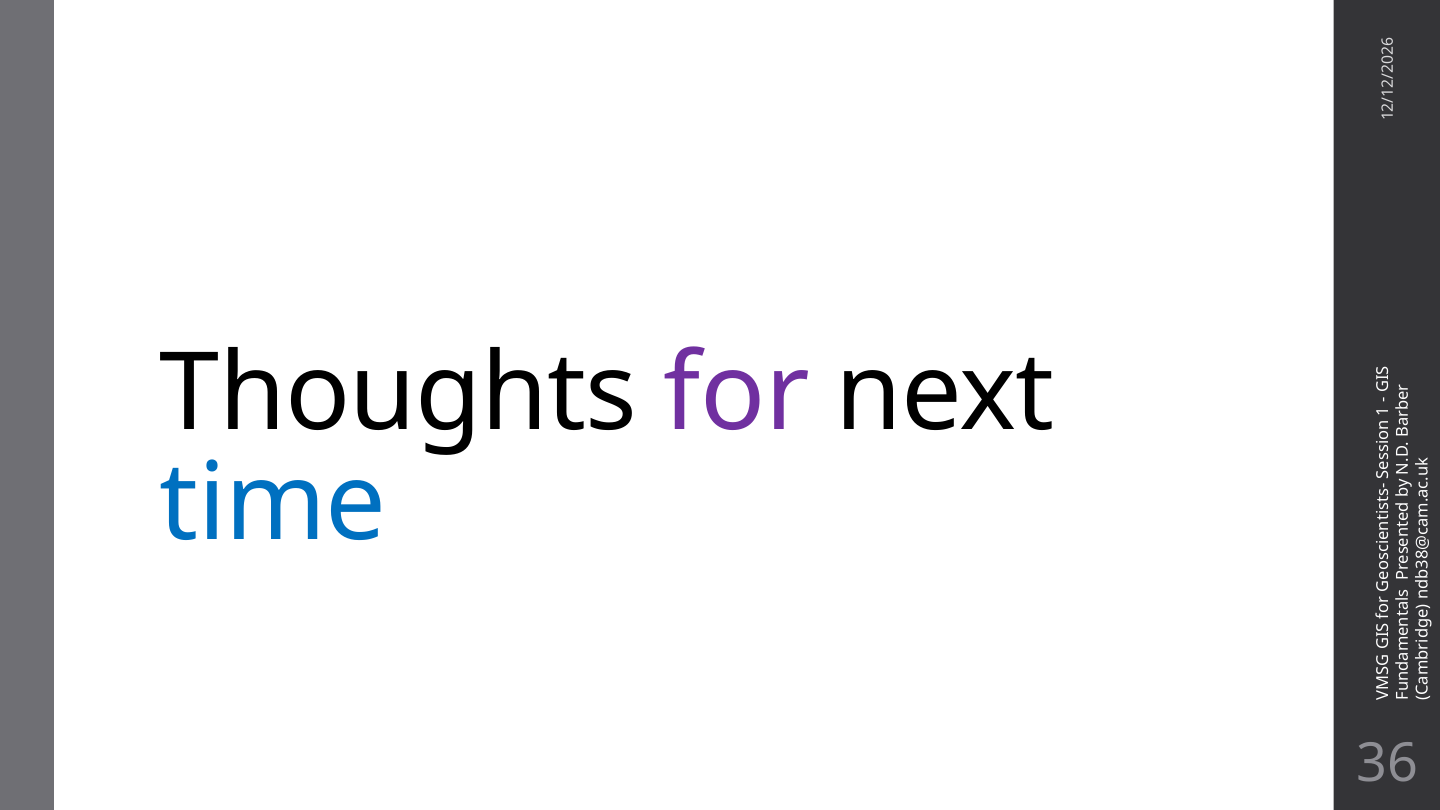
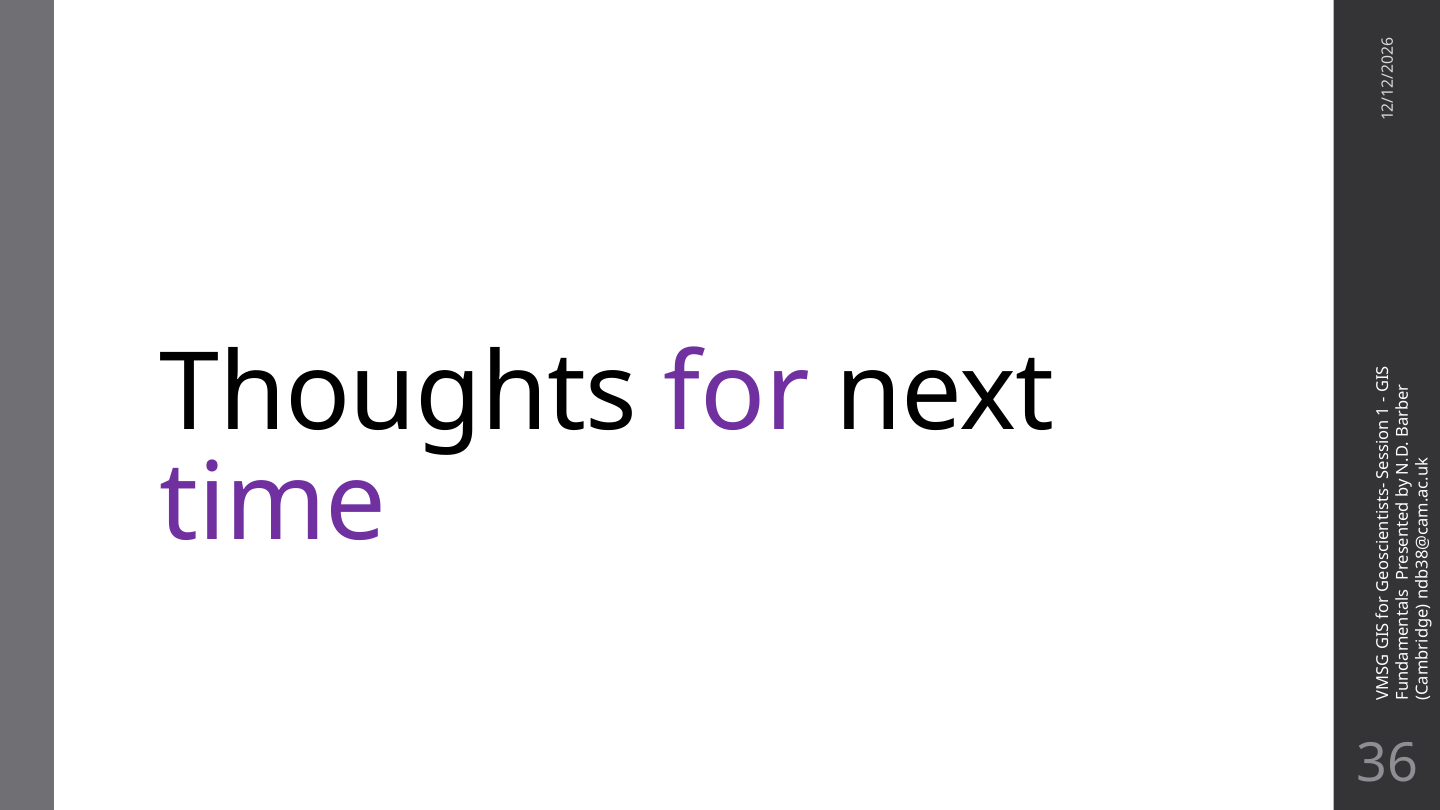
time colour: blue -> purple
